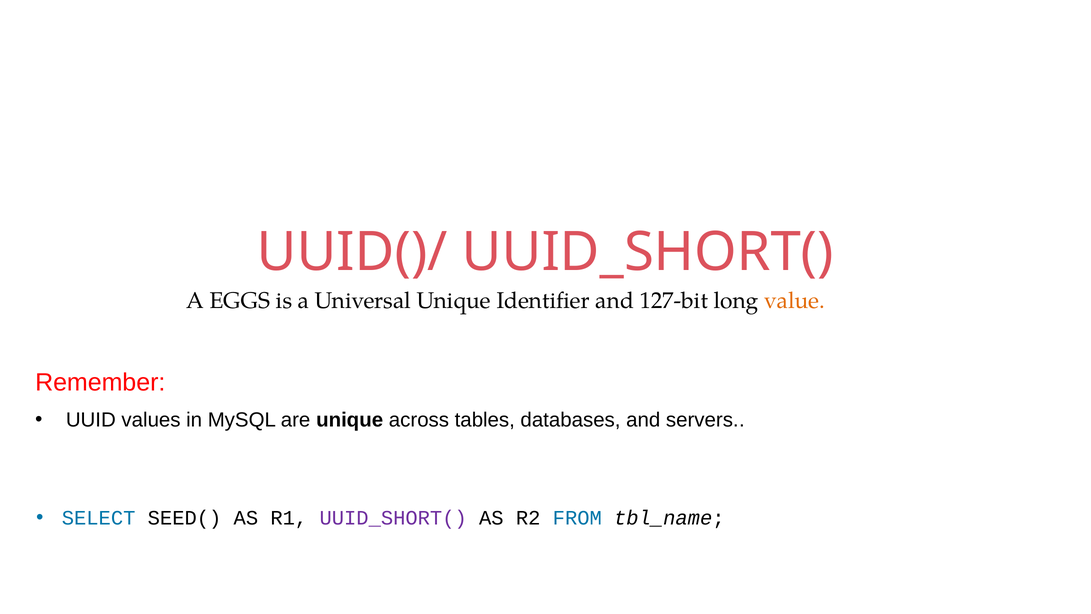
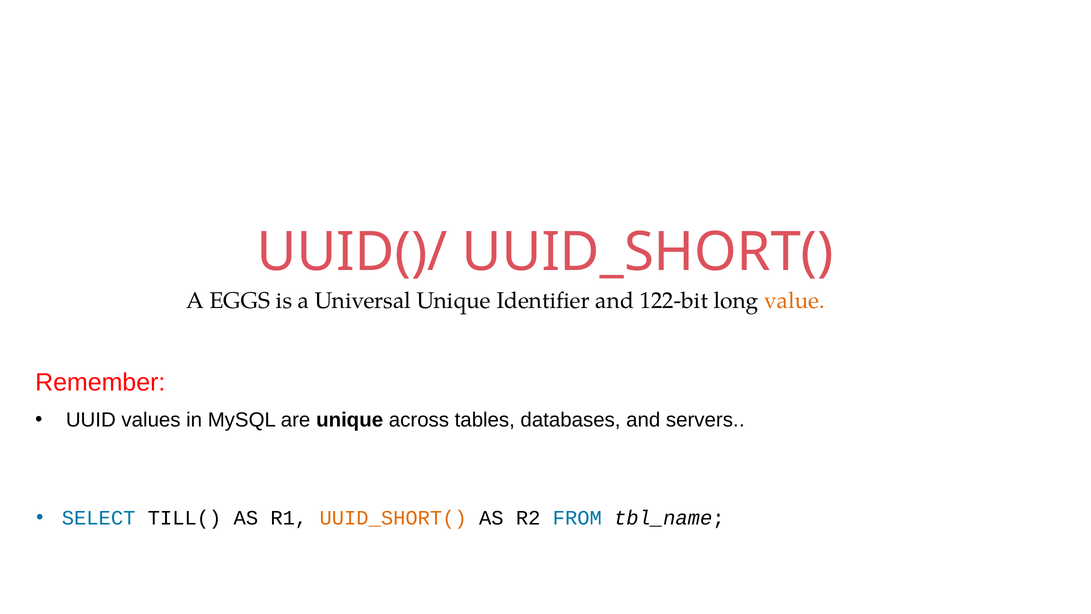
127-bit: 127-bit -> 122-bit
SEED(: SEED( -> TILL(
UUID_SHORT( at (393, 518) colour: purple -> orange
